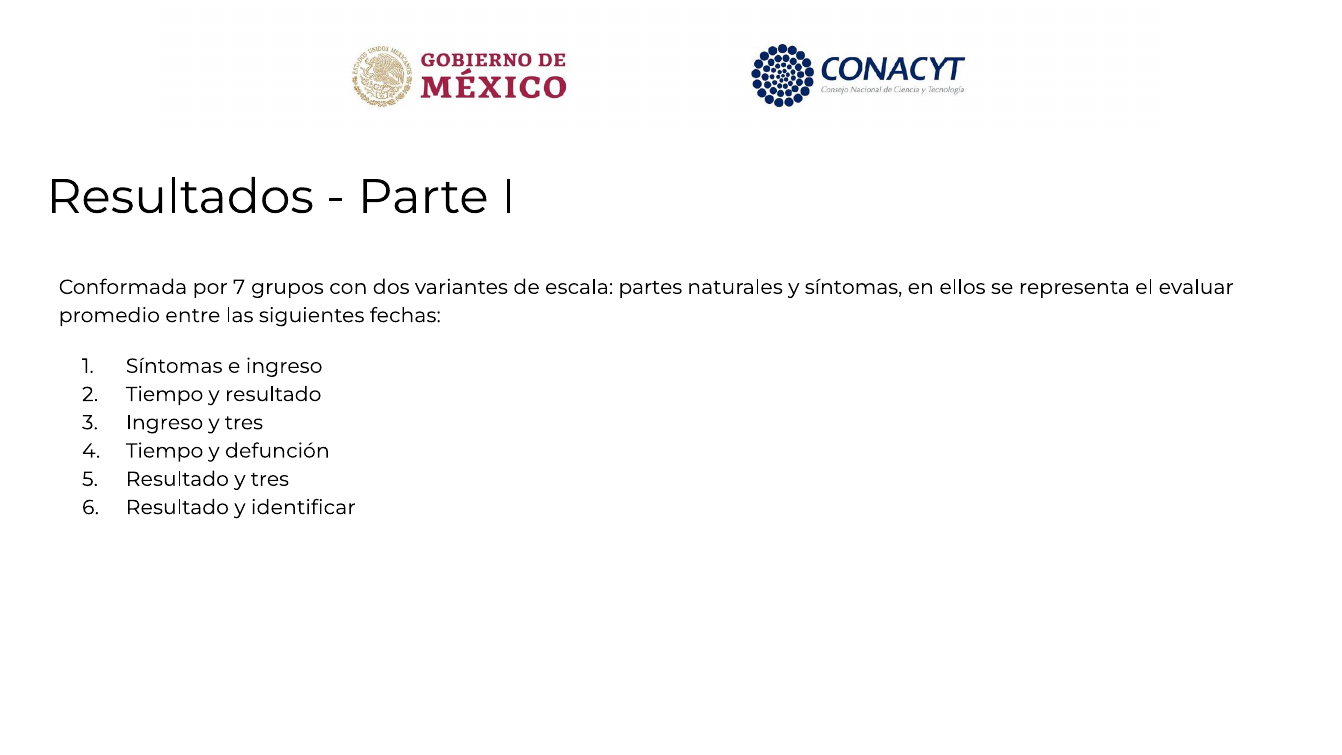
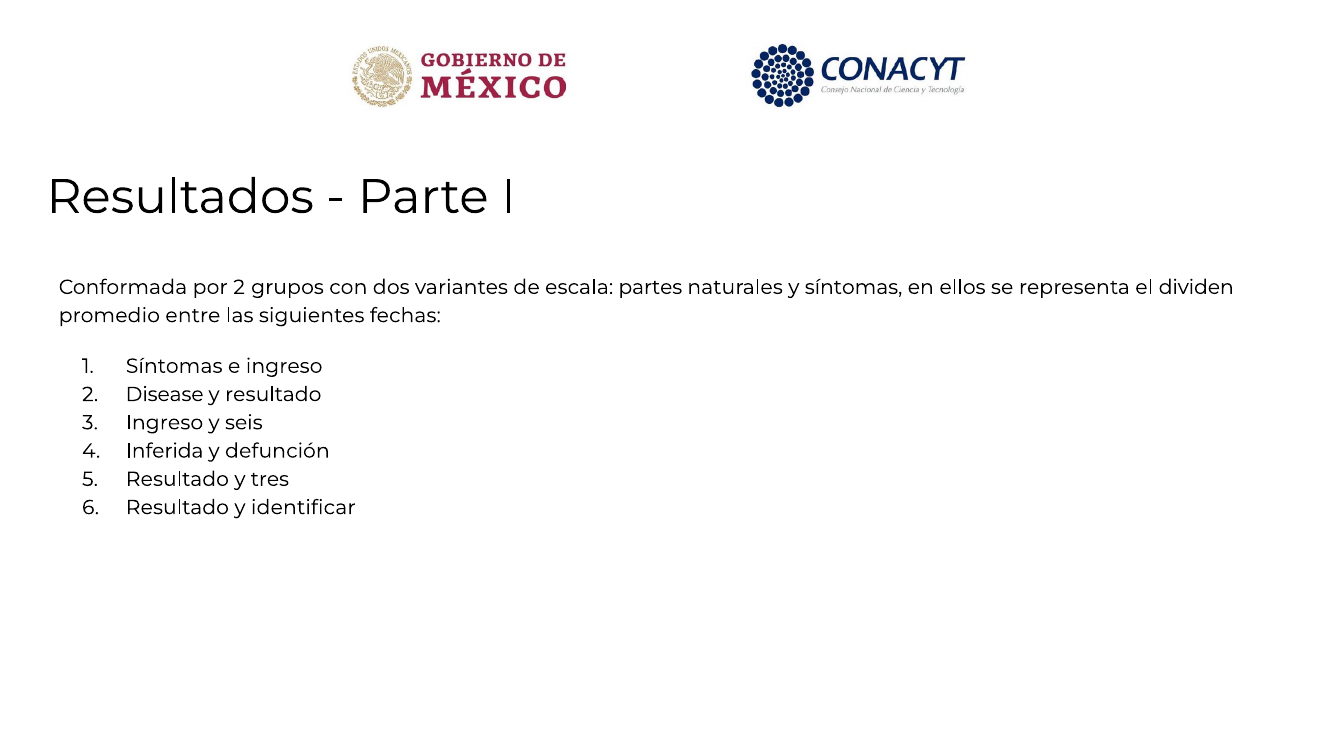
por 7: 7 -> 2
evaluar: evaluar -> dividen
Tiempo at (165, 394): Tiempo -> Disease
Ingreso y tres: tres -> seis
Tiempo at (165, 451): Tiempo -> Inferida
